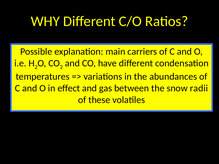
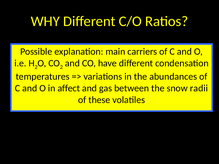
effect: effect -> affect
